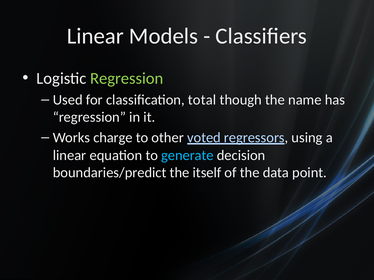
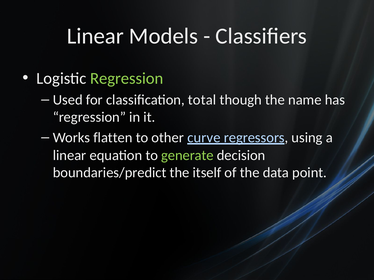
charge: charge -> flatten
voted: voted -> curve
generate colour: light blue -> light green
